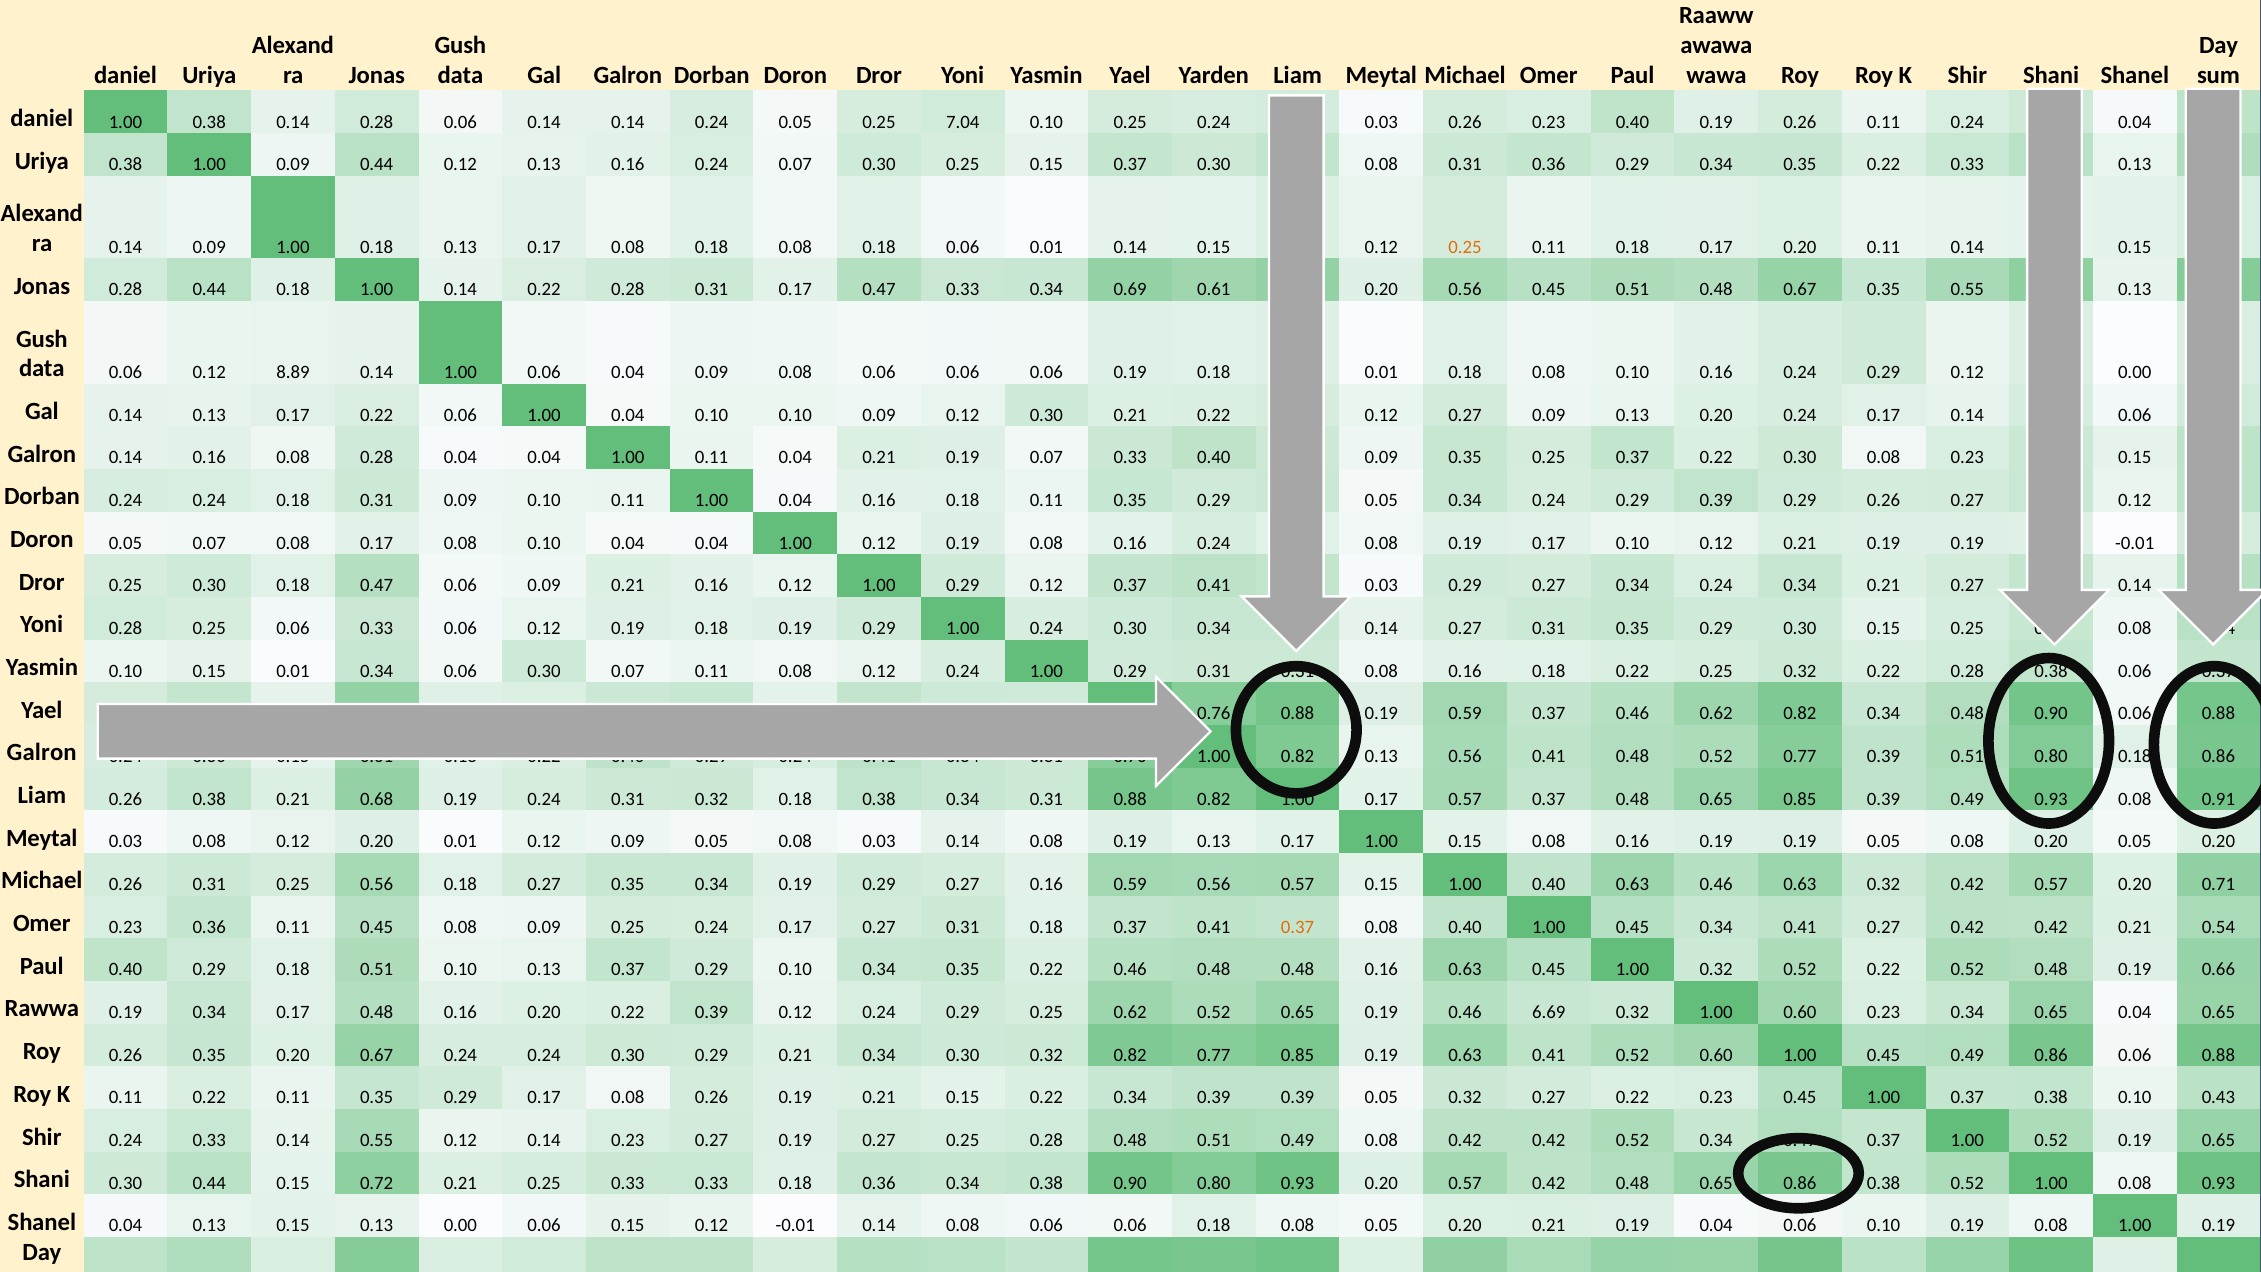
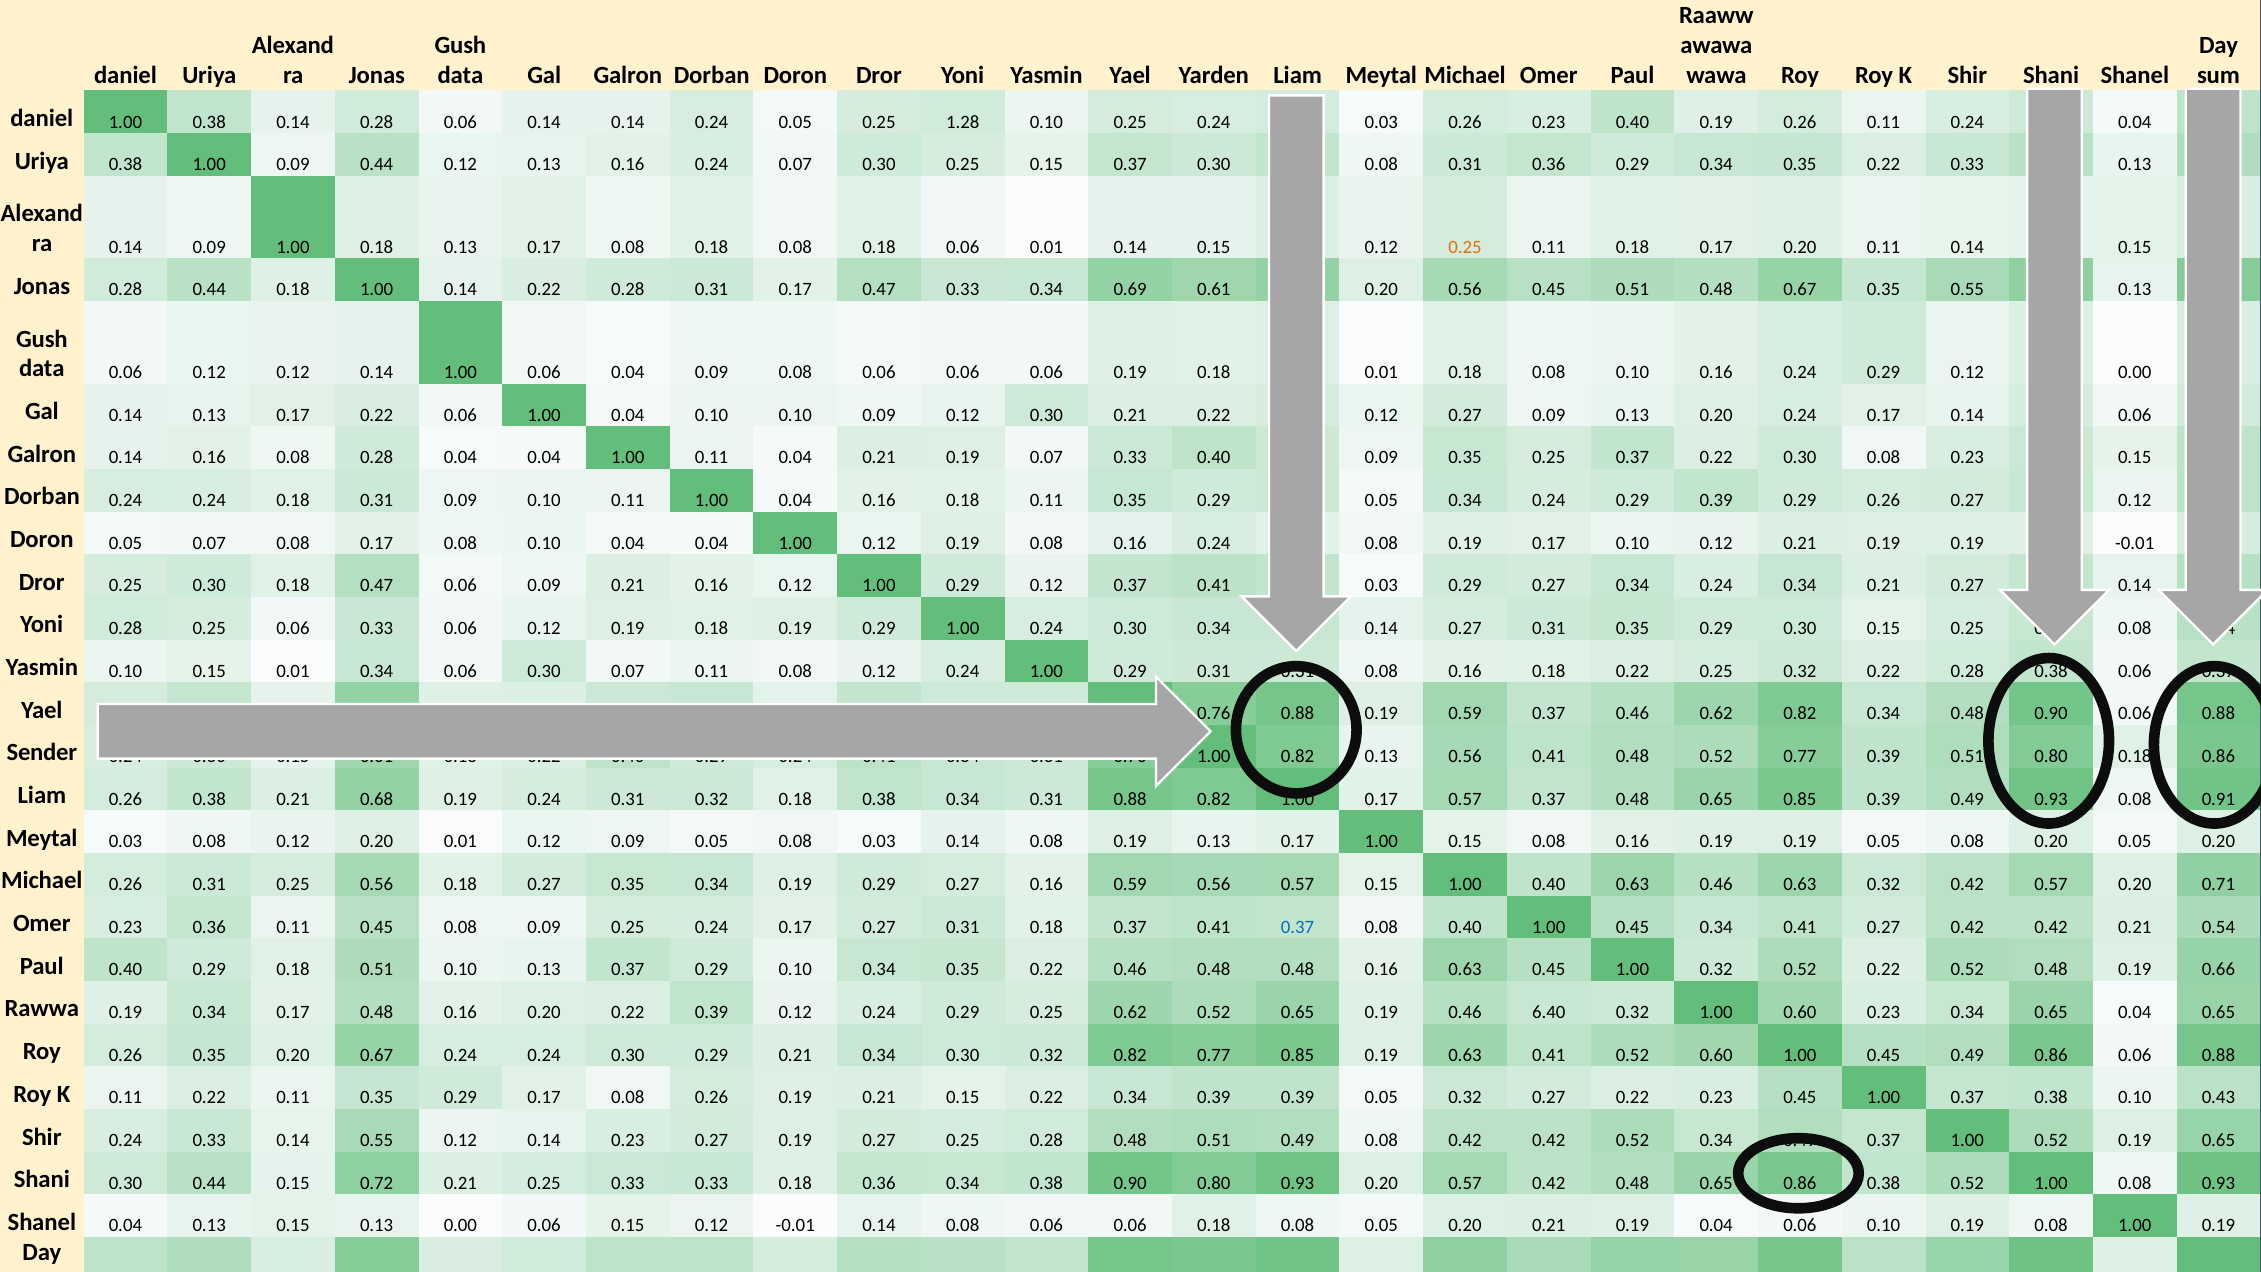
7.04: 7.04 -> 1.28
0.12 8.89: 8.89 -> 0.12
Galron at (42, 753): Galron -> Sender
0.37 at (1298, 927) colour: orange -> blue
6.69: 6.69 -> 6.40
